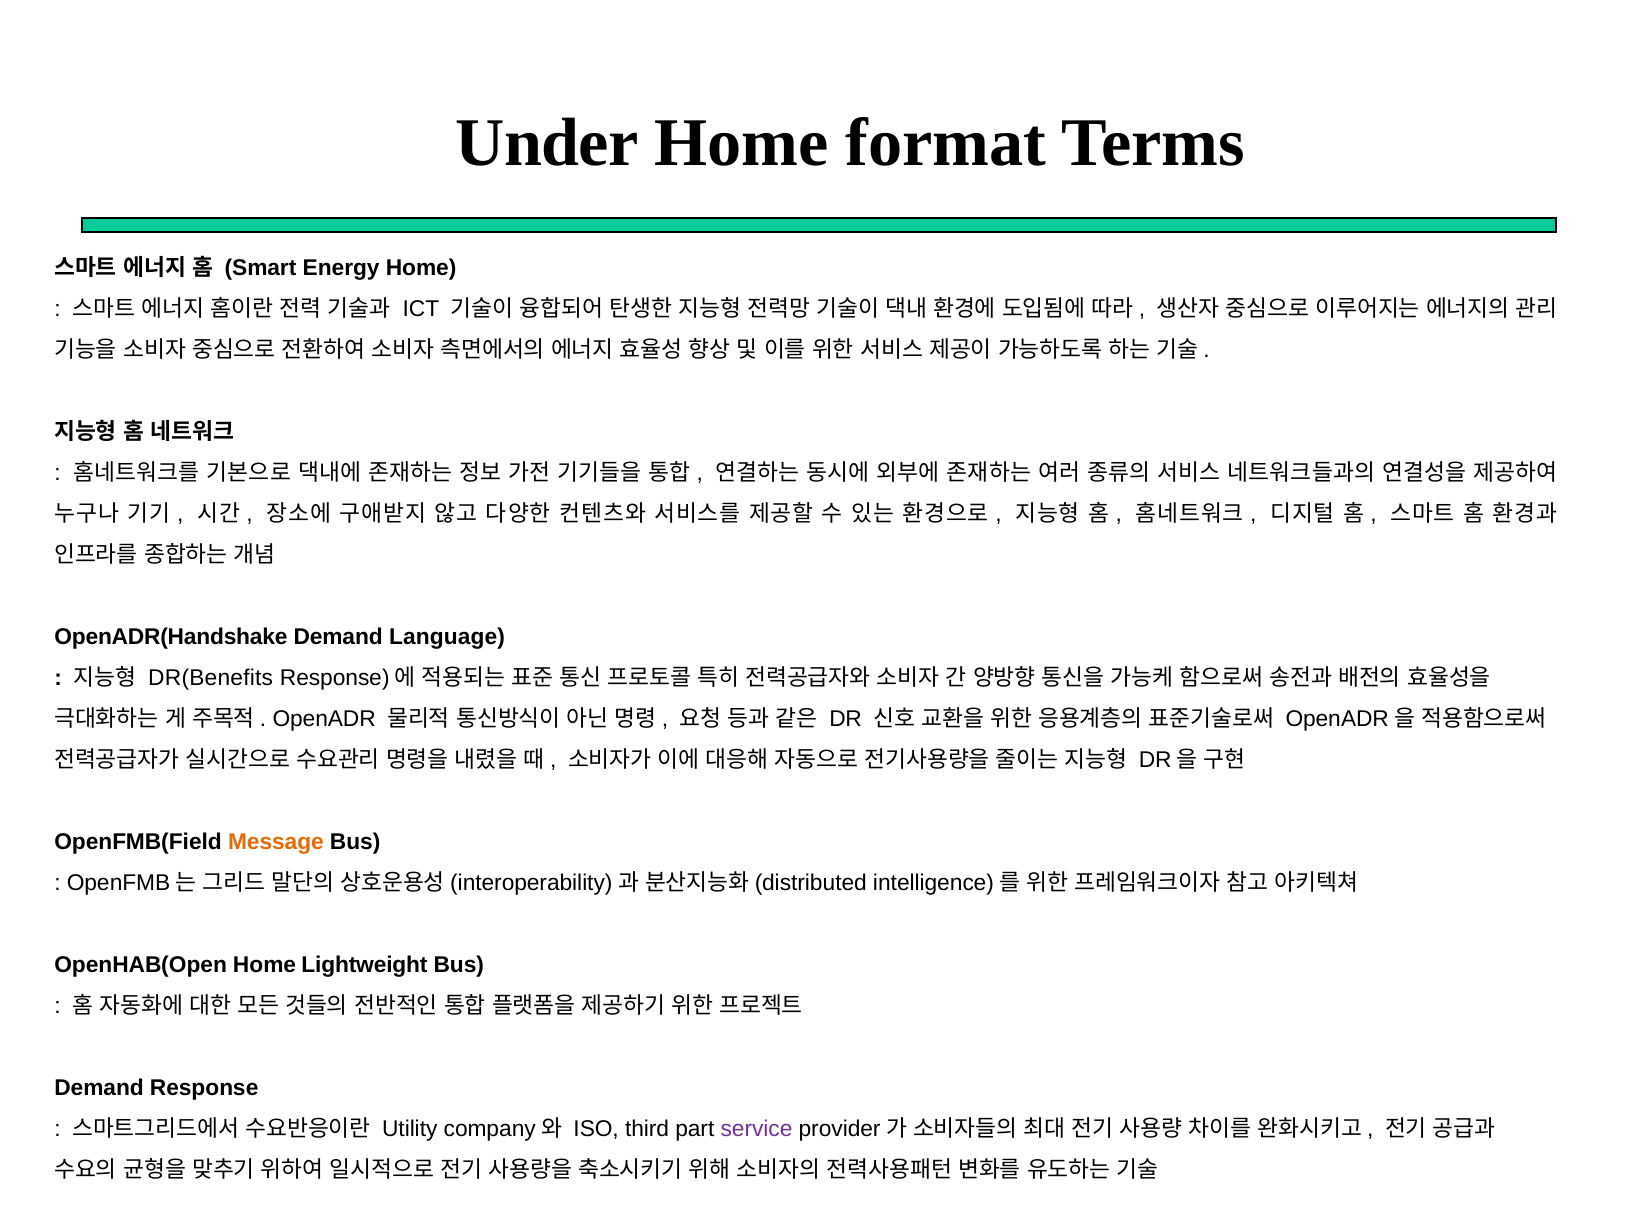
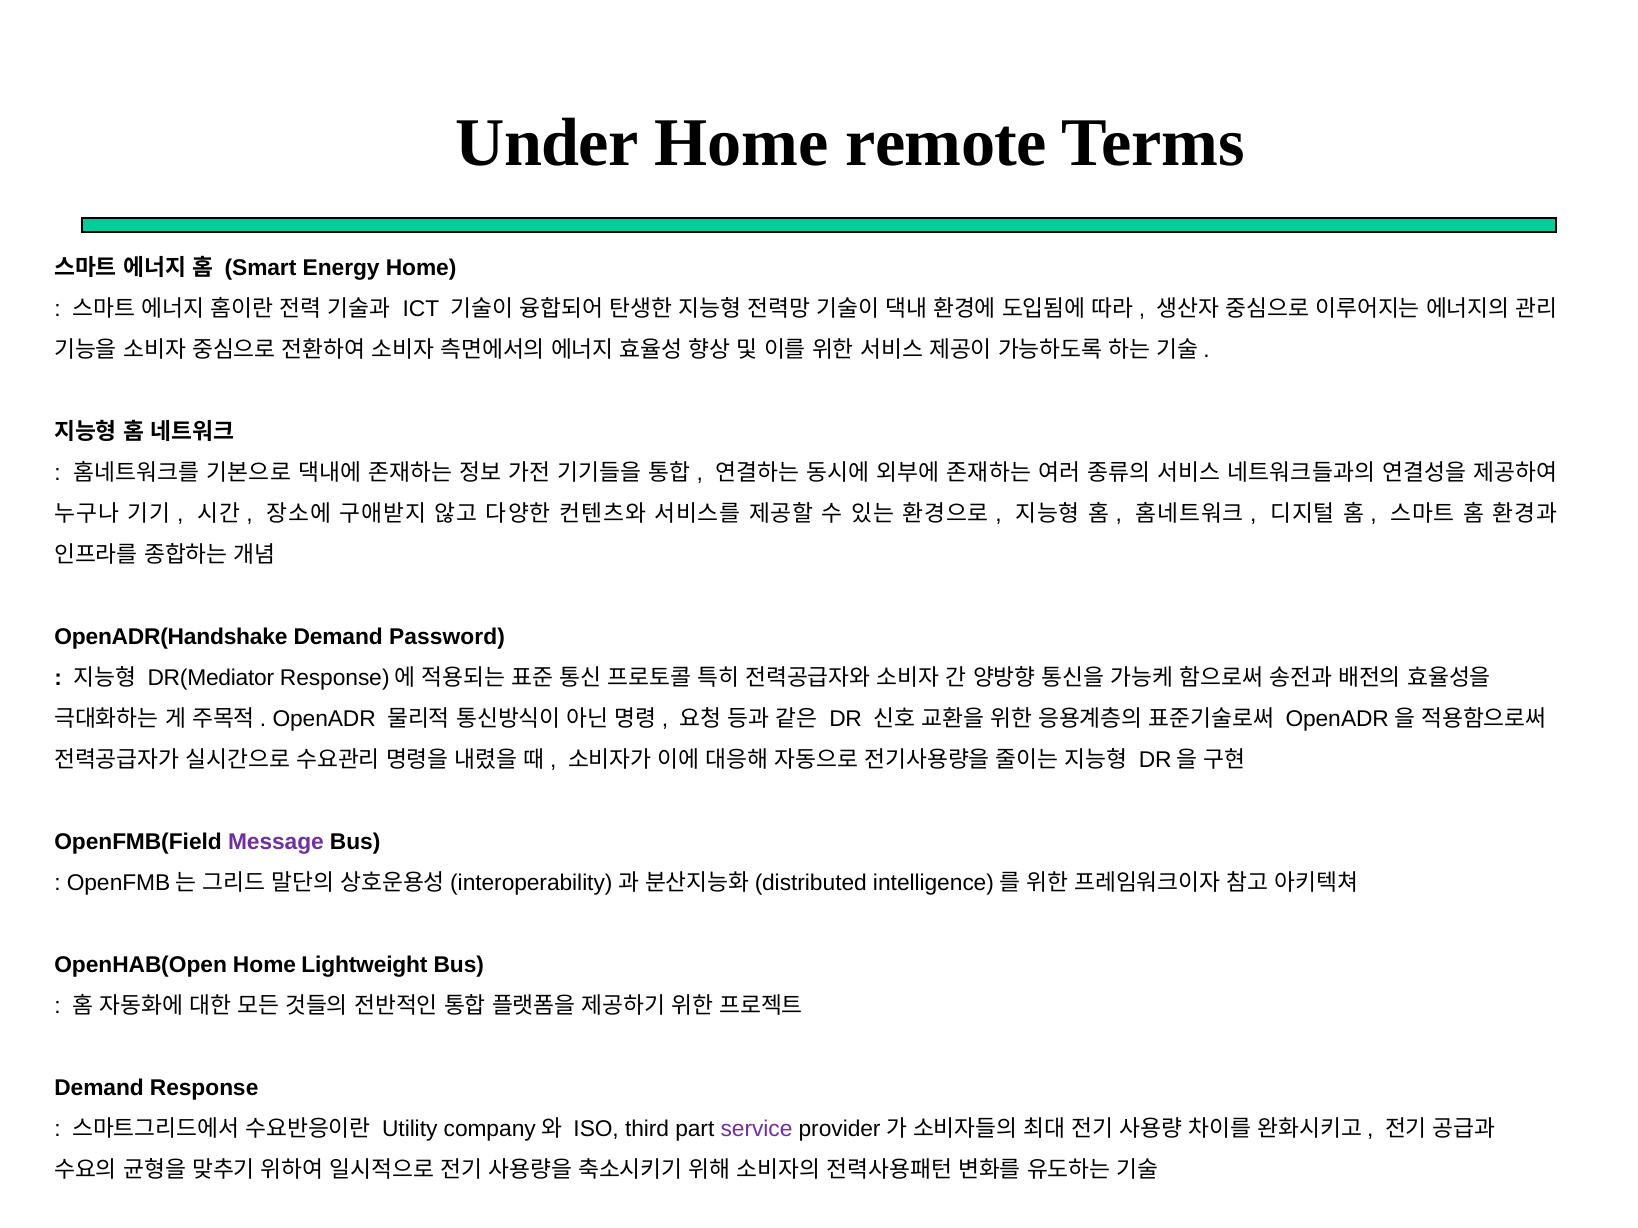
format: format -> remote
Language: Language -> Password
DR(Benefits: DR(Benefits -> DR(Mediator
Message colour: orange -> purple
